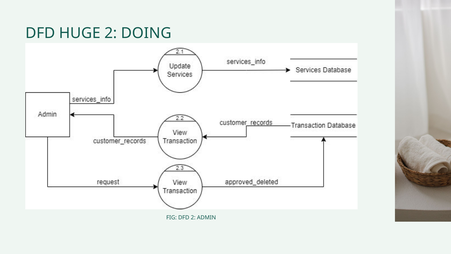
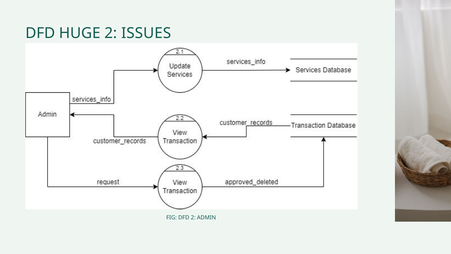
DOING: DOING -> ISSUES
